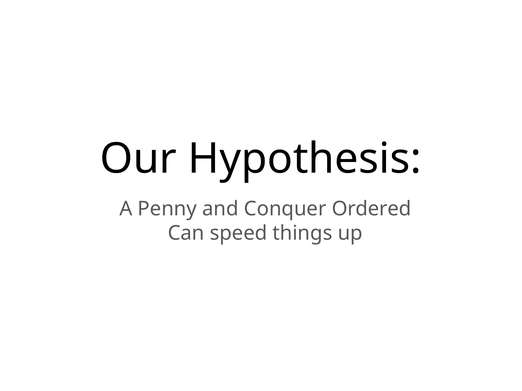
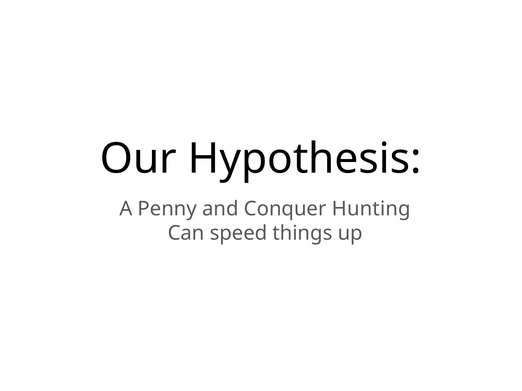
Ordered: Ordered -> Hunting
